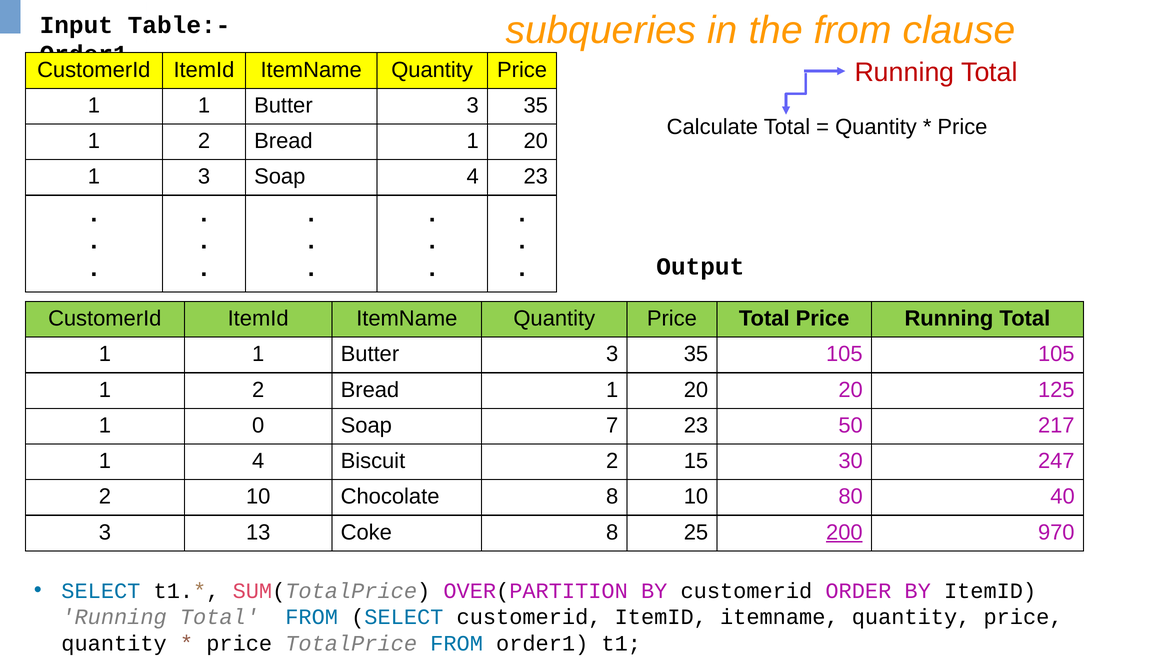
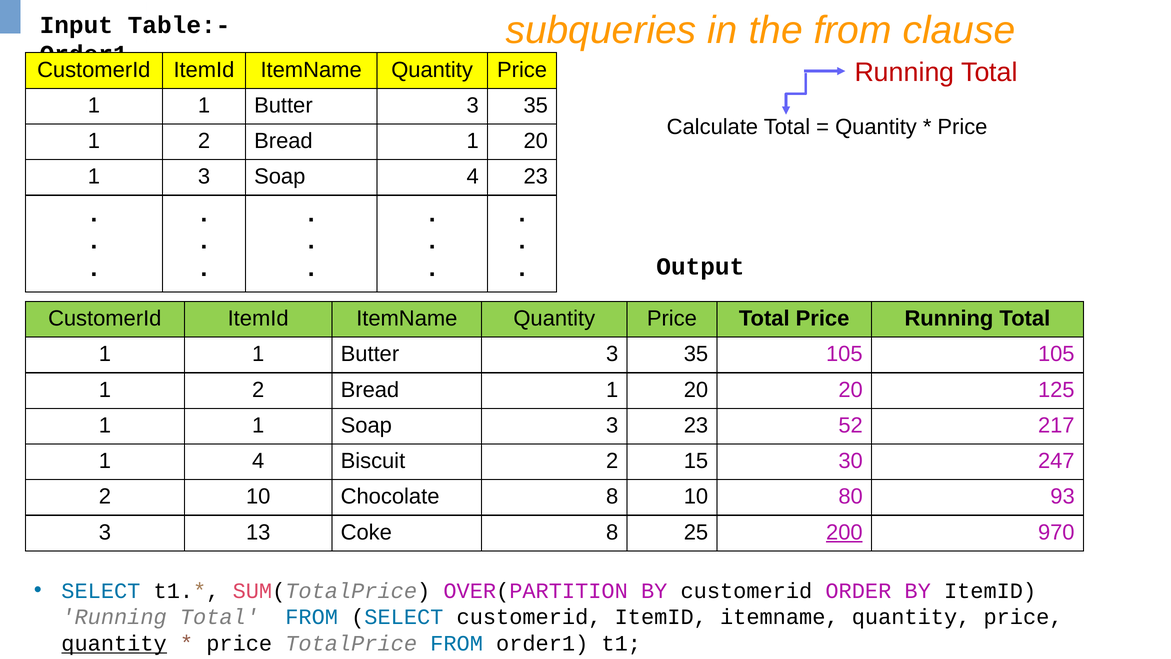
0 at (258, 425): 0 -> 1
Soap 7: 7 -> 3
50: 50 -> 52
40: 40 -> 93
quantity at (114, 643) underline: none -> present
